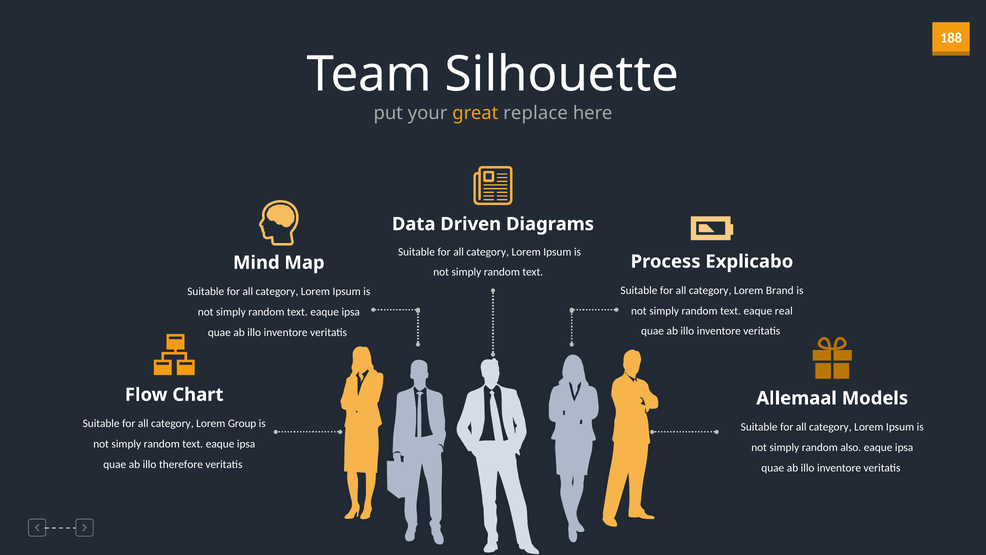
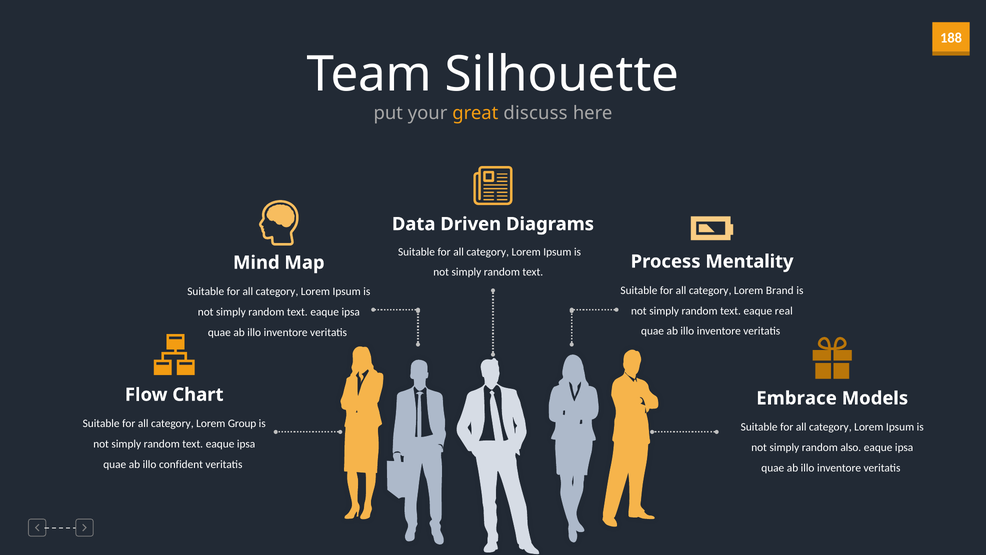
replace: replace -> discuss
Explicabo: Explicabo -> Mentality
Allemaal: Allemaal -> Embrace
therefore: therefore -> confident
